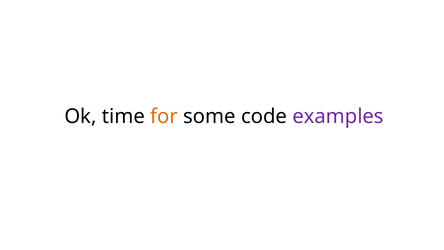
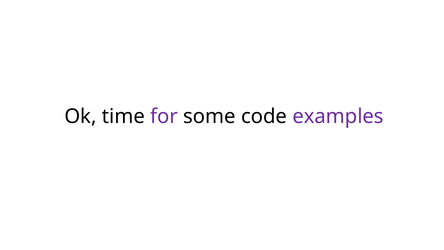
for colour: orange -> purple
